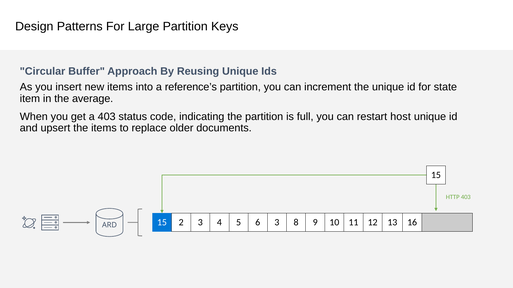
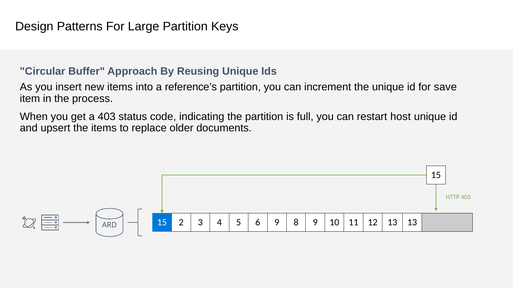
state: state -> save
average: average -> process
4 3: 3 -> 9
13 16: 16 -> 13
